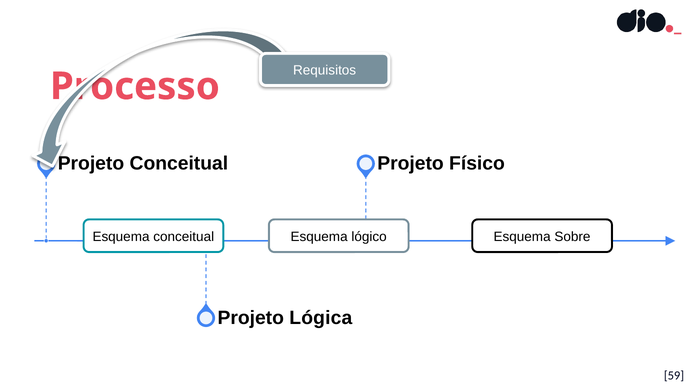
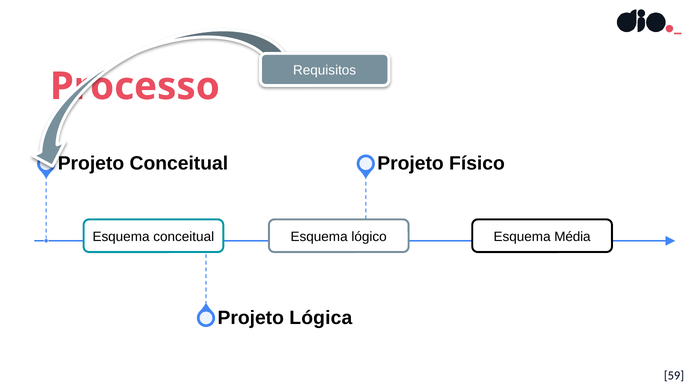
Sobre: Sobre -> Média
